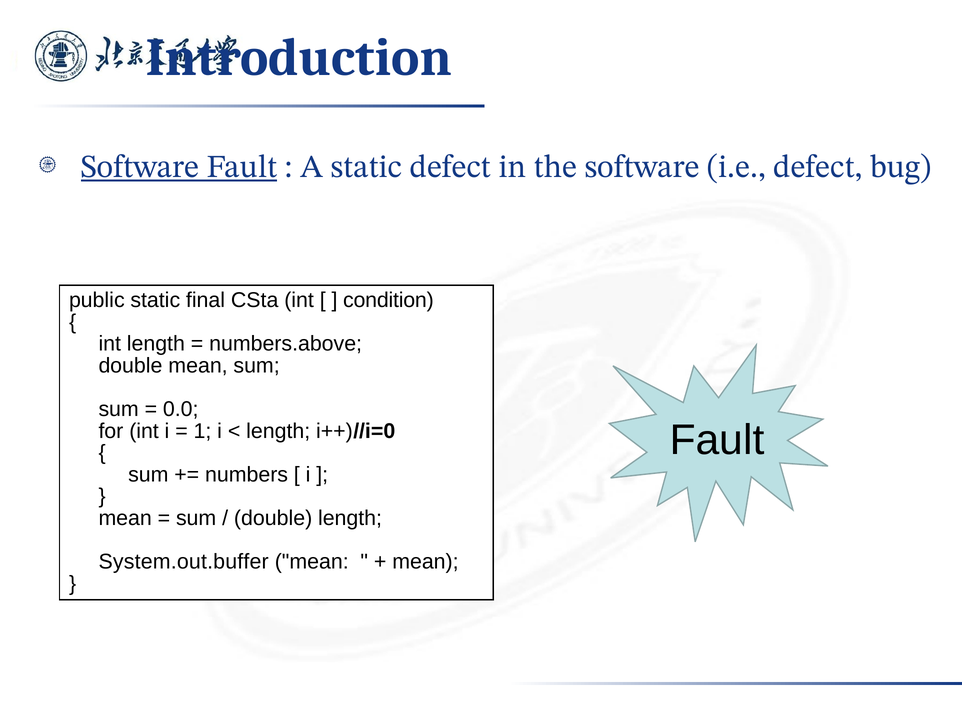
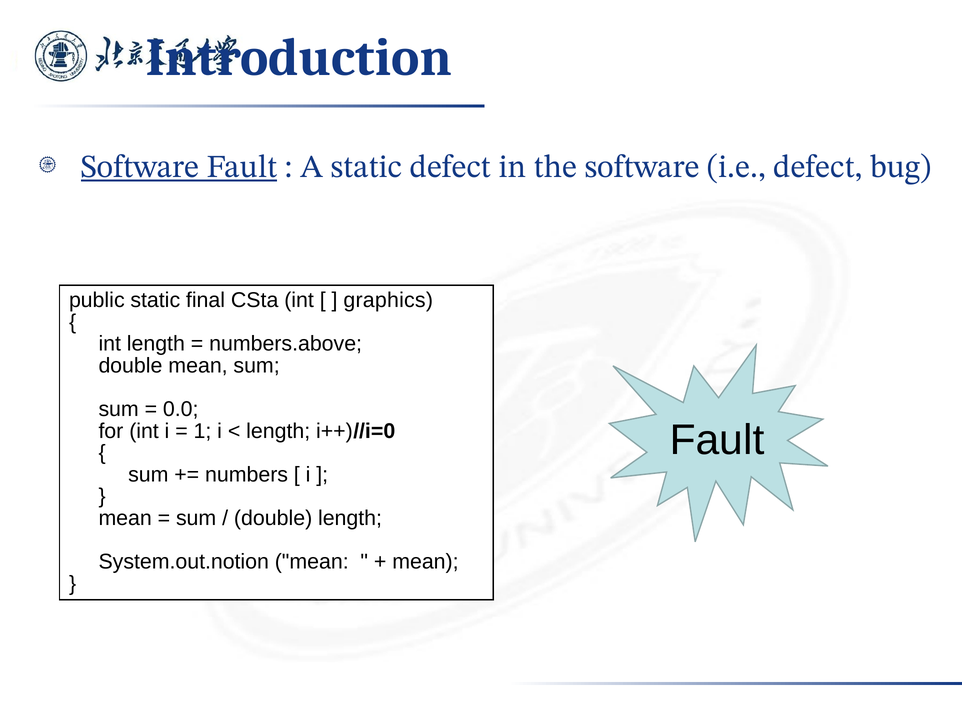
condition: condition -> graphics
System.out.buffer: System.out.buffer -> System.out.notion
